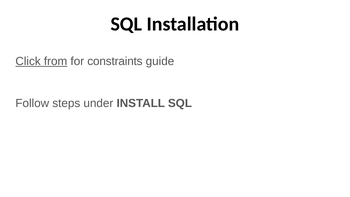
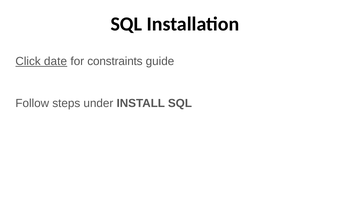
from: from -> date
